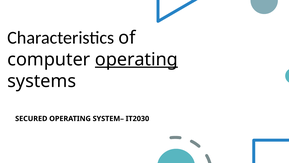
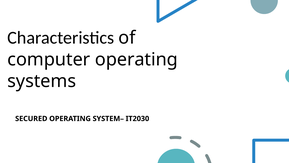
operating at (136, 59) underline: present -> none
